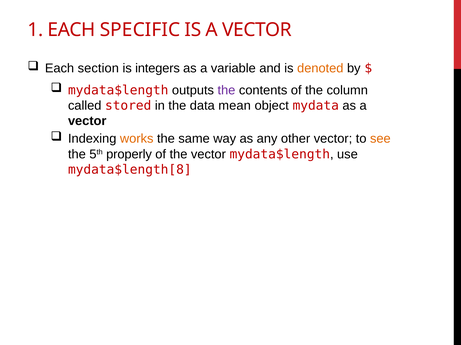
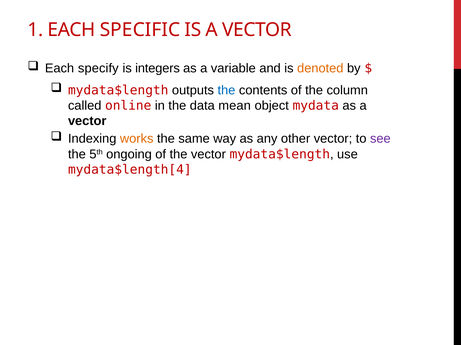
section: section -> specify
the at (226, 90) colour: purple -> blue
stored: stored -> online
see colour: orange -> purple
properly: properly -> ongoing
mydata$length[8: mydata$length[8 -> mydata$length[4
